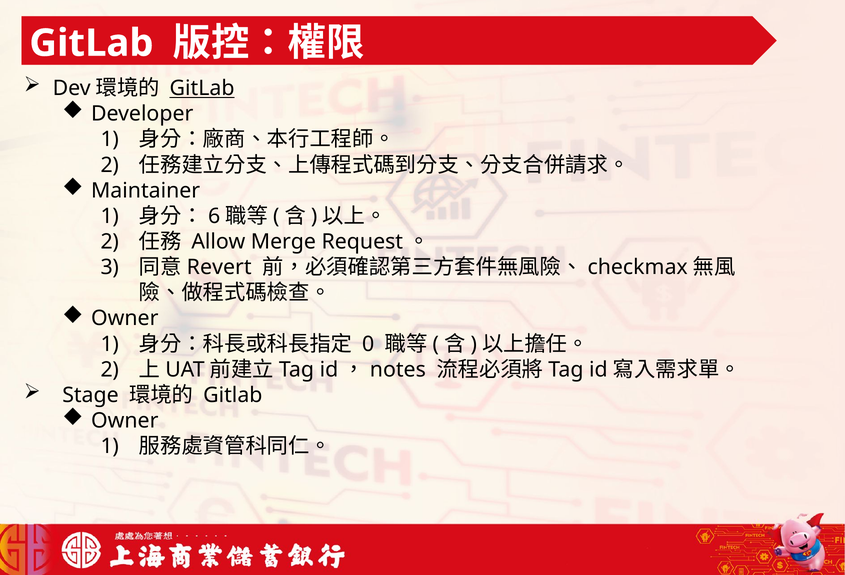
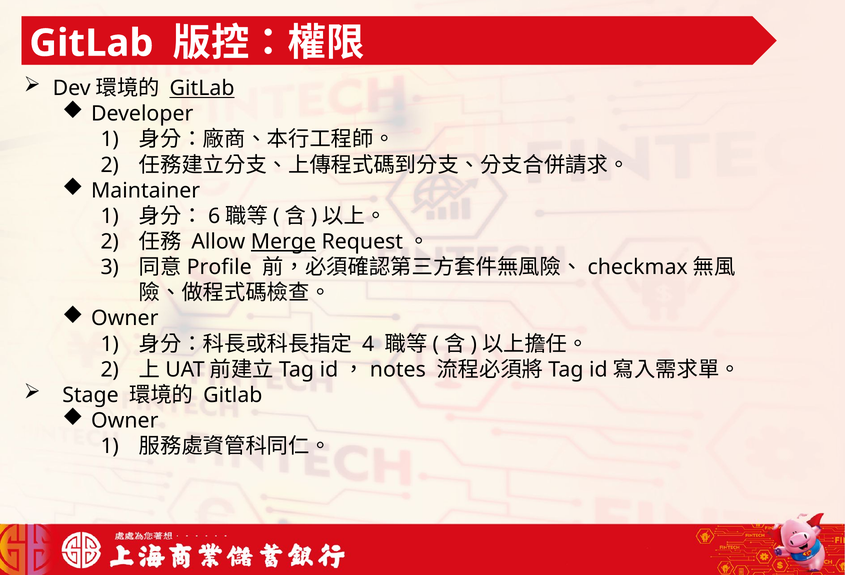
Merge underline: none -> present
Revert: Revert -> Profile
0: 0 -> 4
